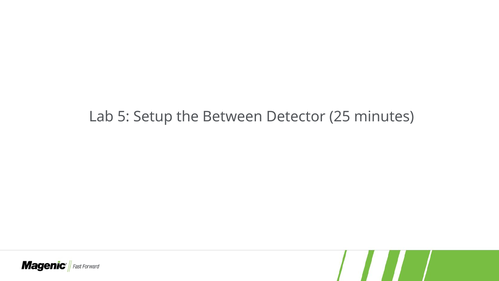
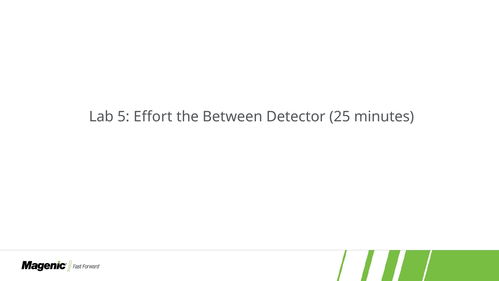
Setup: Setup -> Effort
